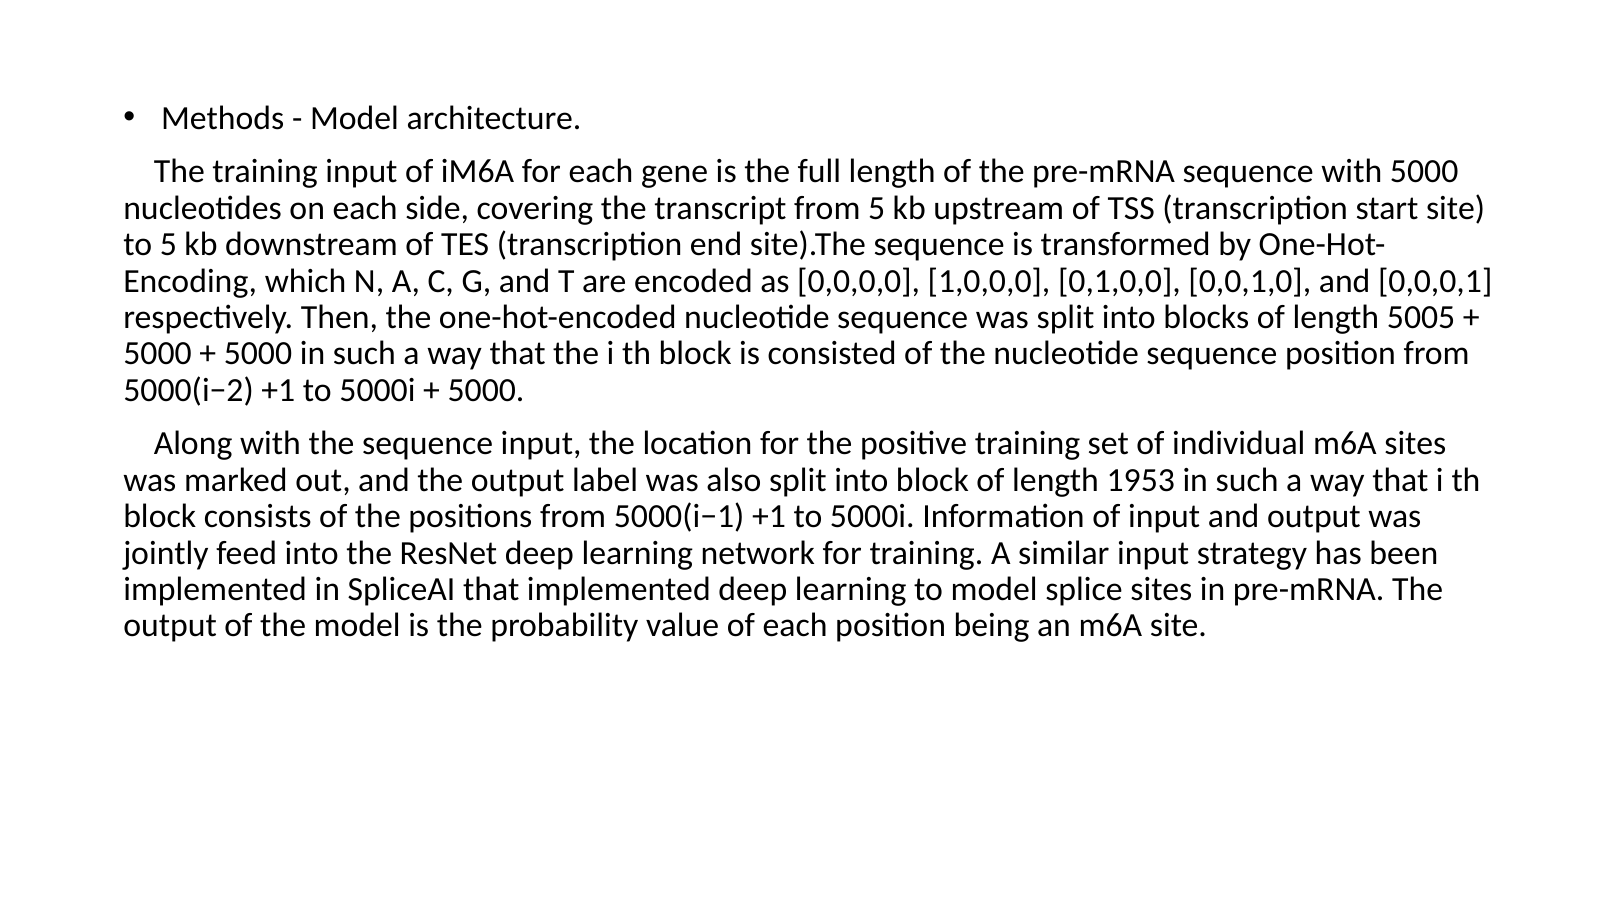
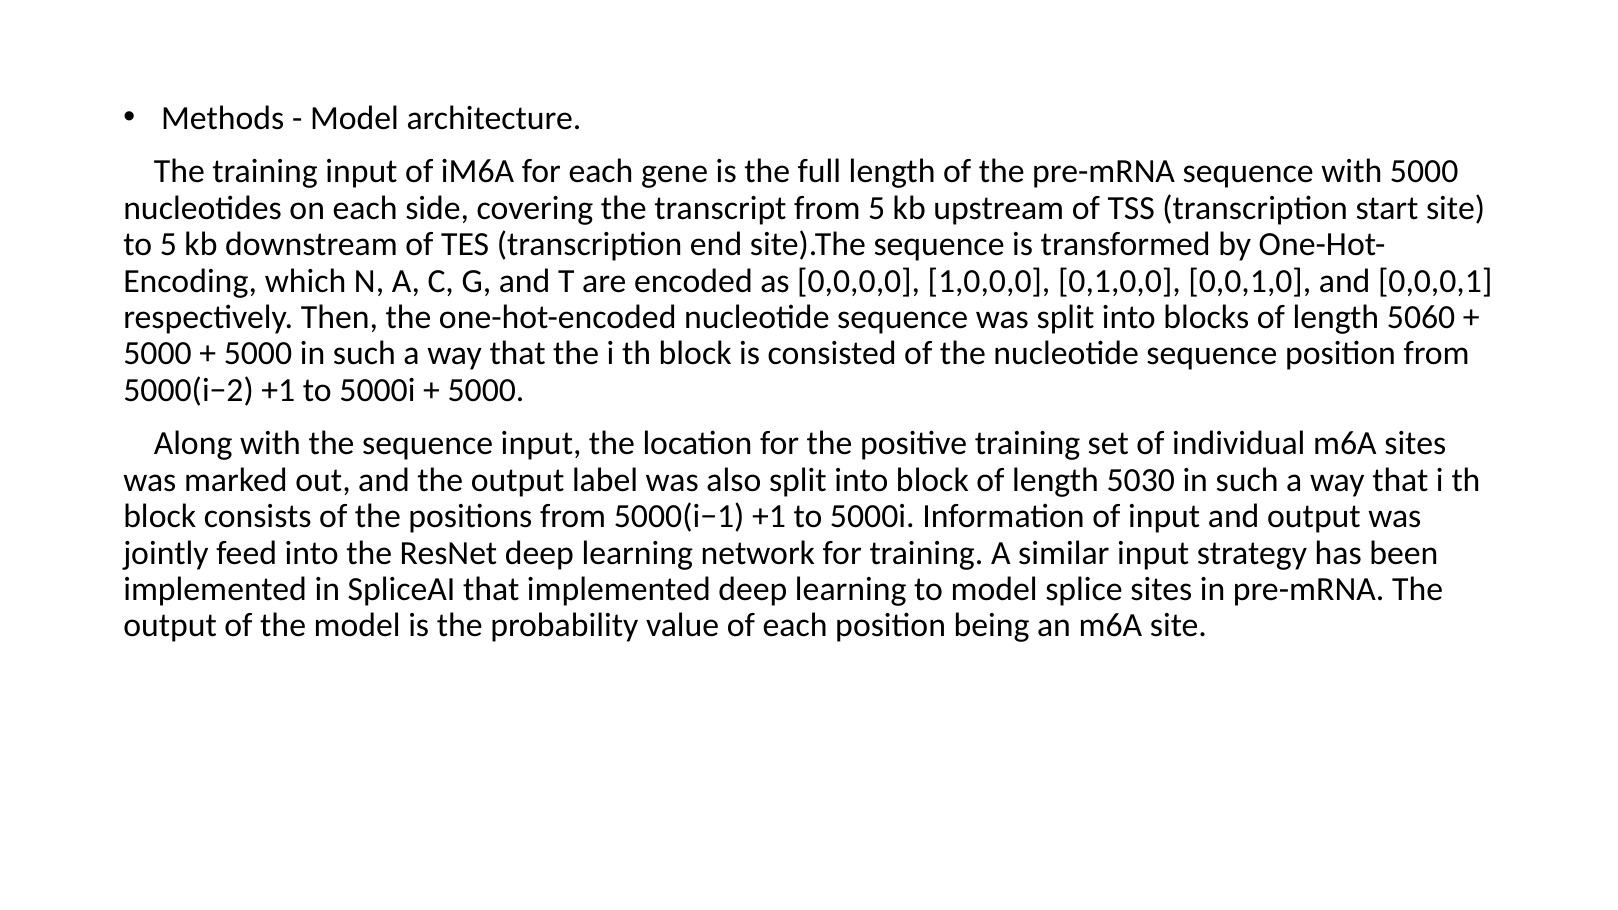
5005: 5005 -> 5060
1953: 1953 -> 5030
